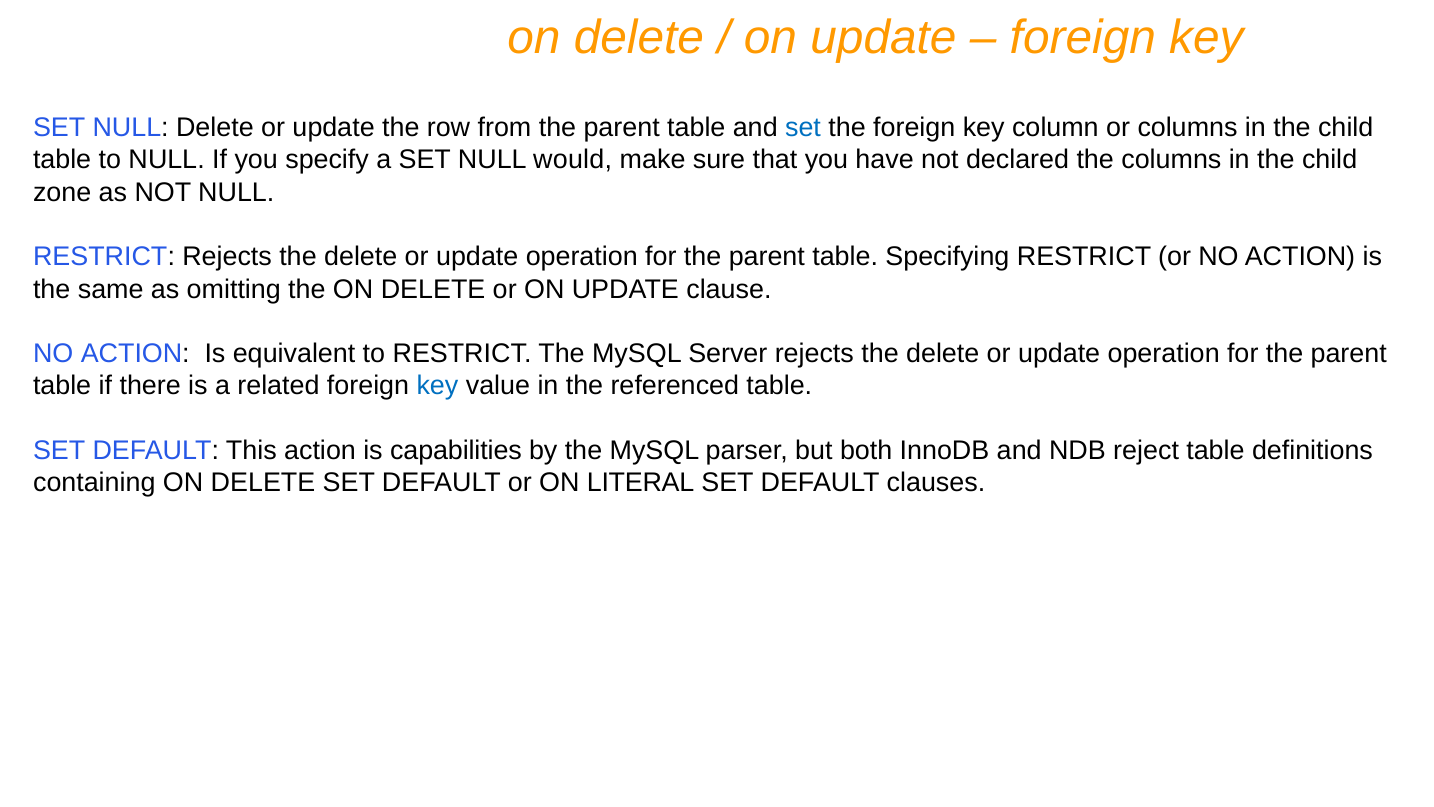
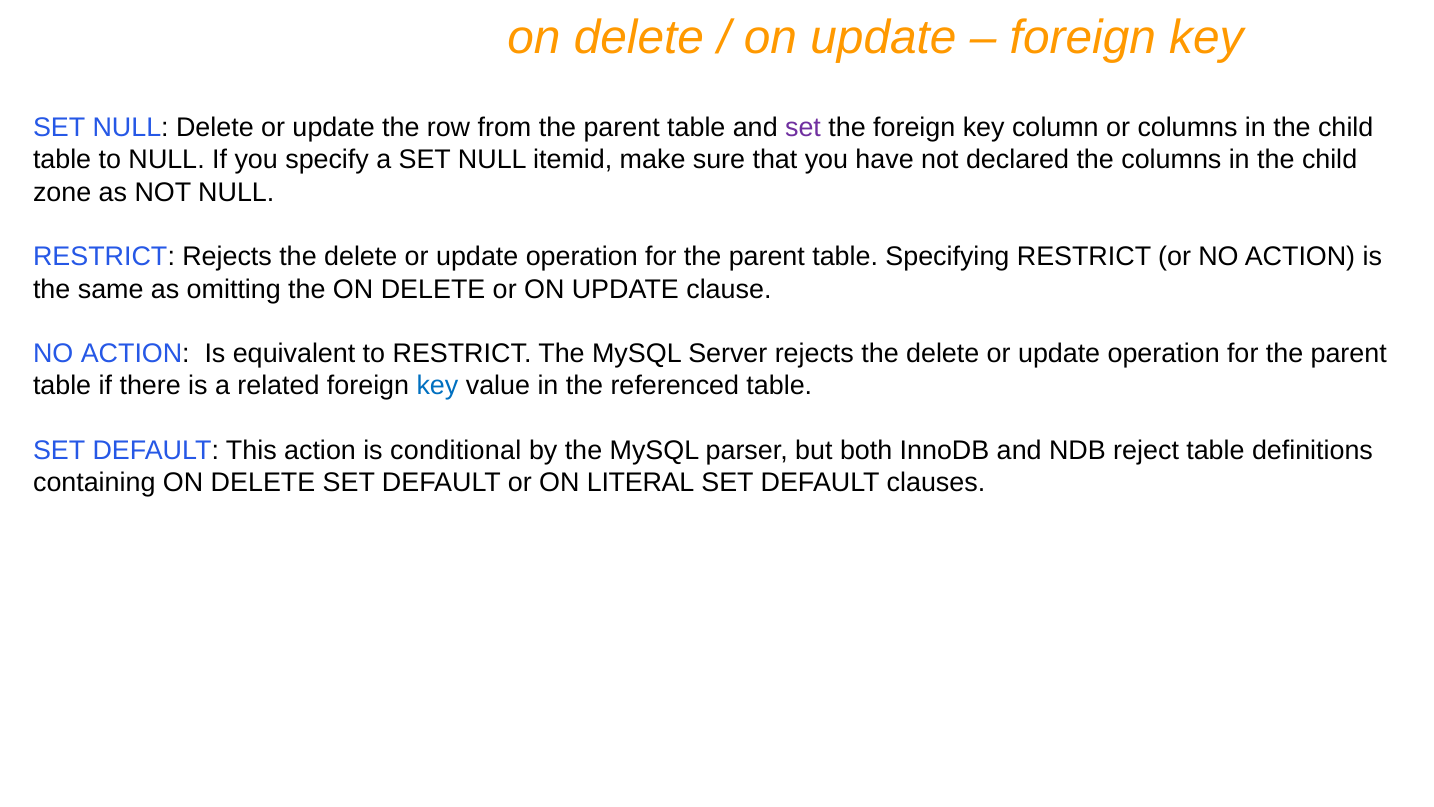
set at (803, 128) colour: blue -> purple
would: would -> itemid
capabilities: capabilities -> conditional
